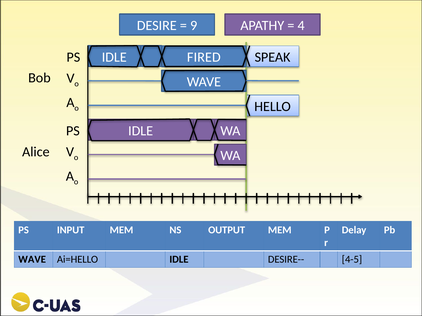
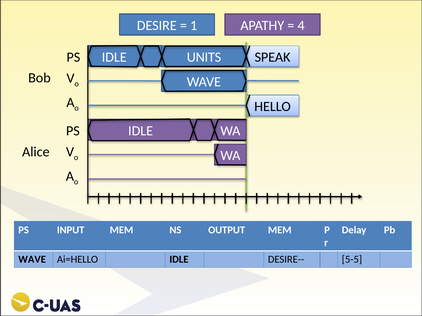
9: 9 -> 1
FIRED: FIRED -> UNITS
4-5: 4-5 -> 5-5
